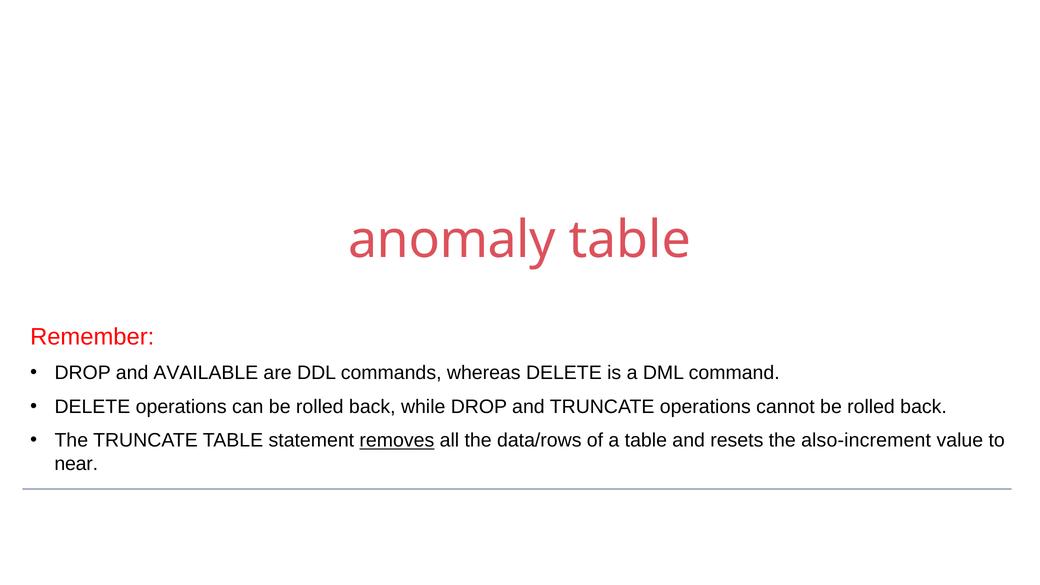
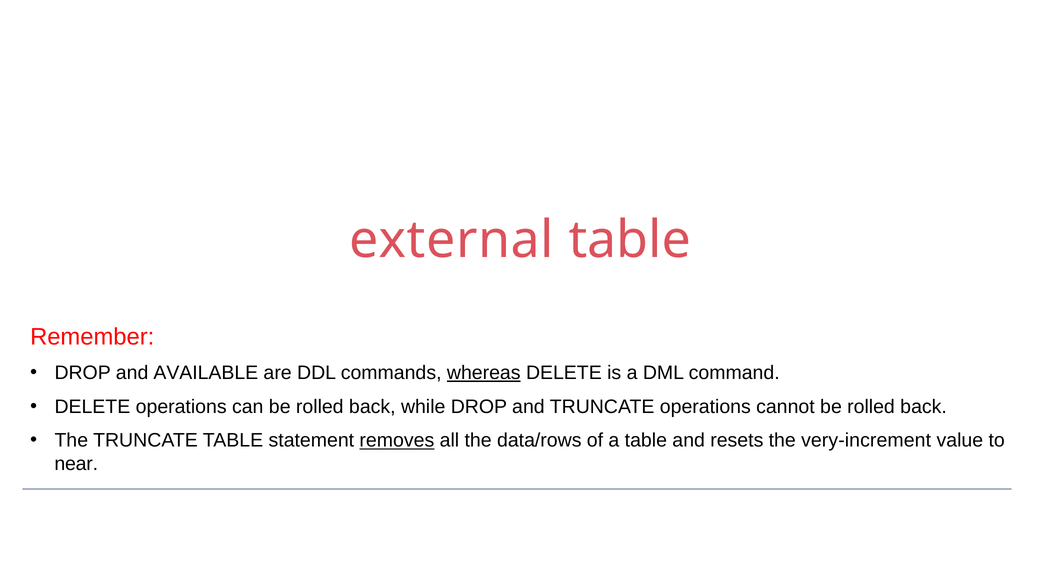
anomaly: anomaly -> external
whereas underline: none -> present
also-increment: also-increment -> very-increment
